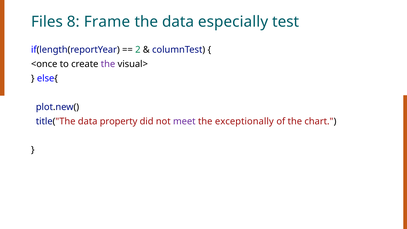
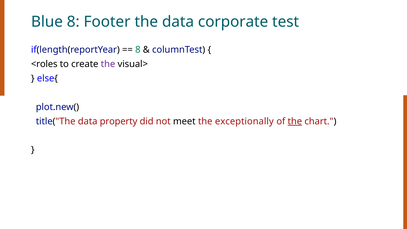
Files: Files -> Blue
Frame: Frame -> Footer
especially: especially -> corporate
2 at (138, 50): 2 -> 8
<once: <once -> <roles
meet colour: purple -> black
the at (295, 121) underline: none -> present
